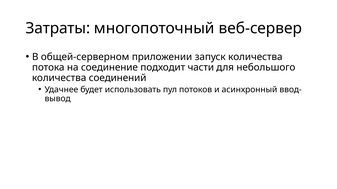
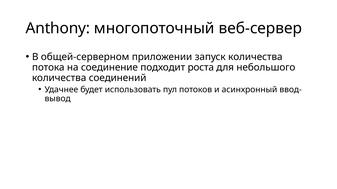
Затраты: Затраты -> Anthony
части: части -> роста
